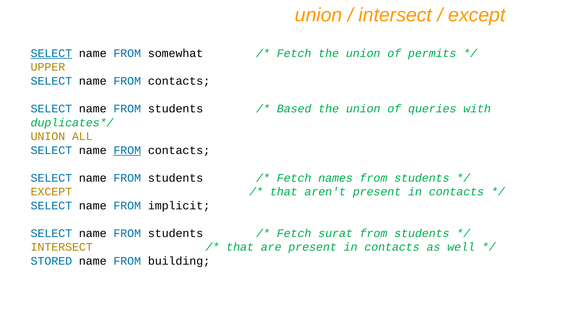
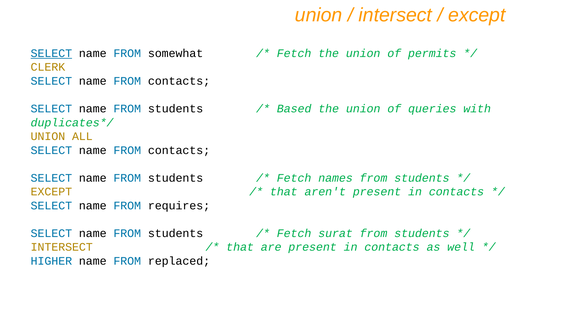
UPPER: UPPER -> CLERK
FROM at (127, 150) underline: present -> none
implicit: implicit -> requires
STORED: STORED -> HIGHER
building: building -> replaced
